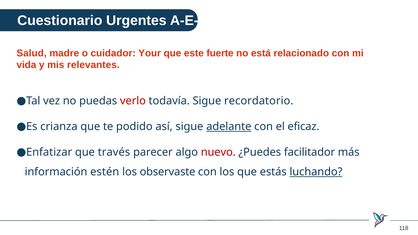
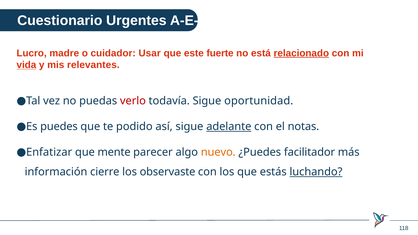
Salud: Salud -> Lucro
Your: Your -> Usar
relacionado underline: none -> present
vida underline: none -> present
recordatorio: recordatorio -> oportunidad
crianza: crianza -> puedes
eficaz: eficaz -> notas
través: través -> mente
nuevo colour: red -> orange
estén: estén -> cierre
